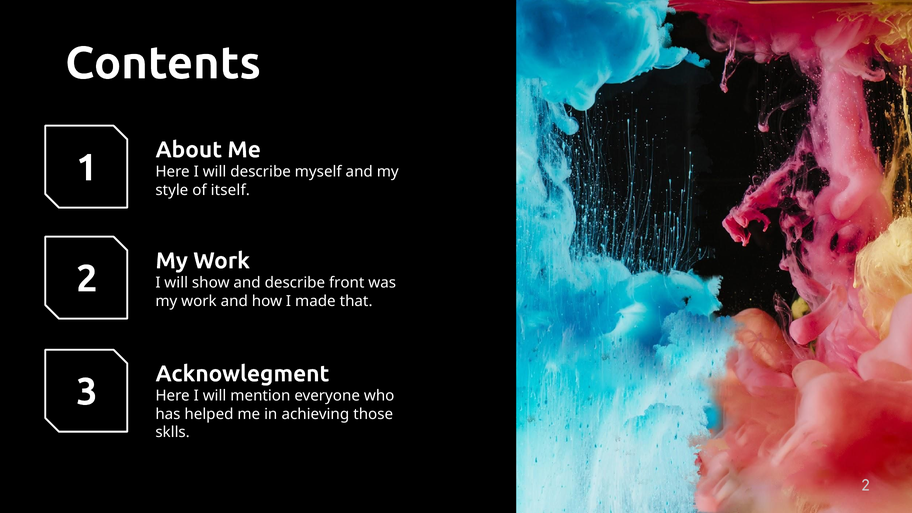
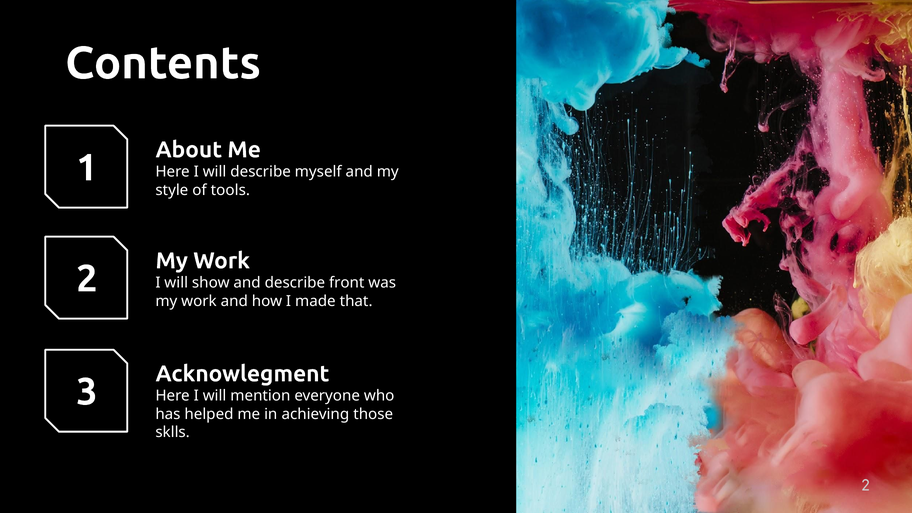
itself: itself -> tools
